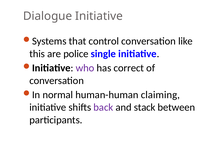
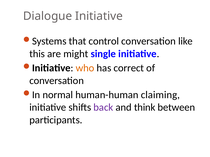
police: police -> might
who colour: purple -> orange
stack: stack -> think
